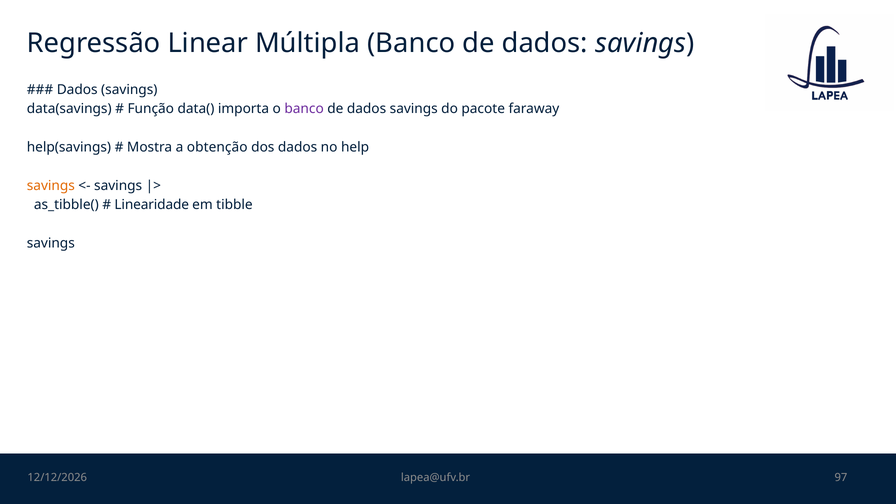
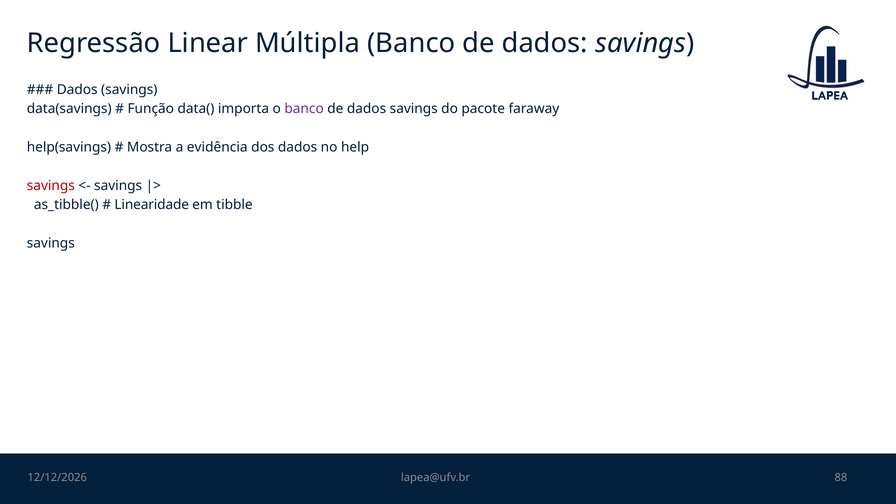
obtenção: obtenção -> evidência
savings at (51, 186) colour: orange -> red
97: 97 -> 88
